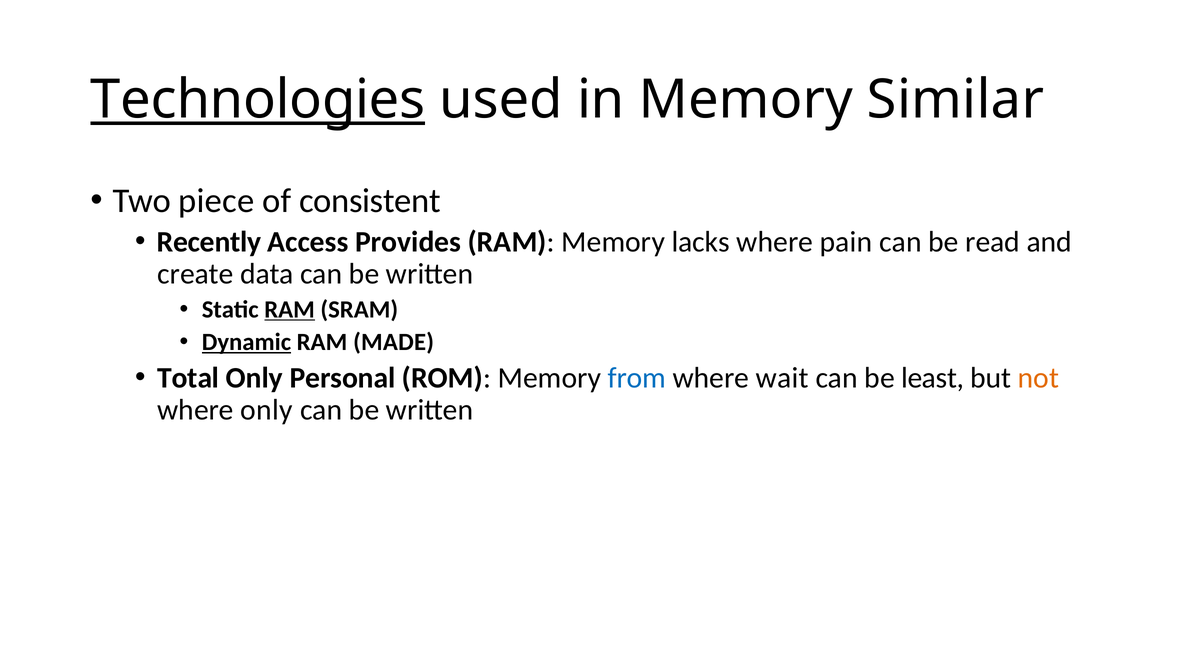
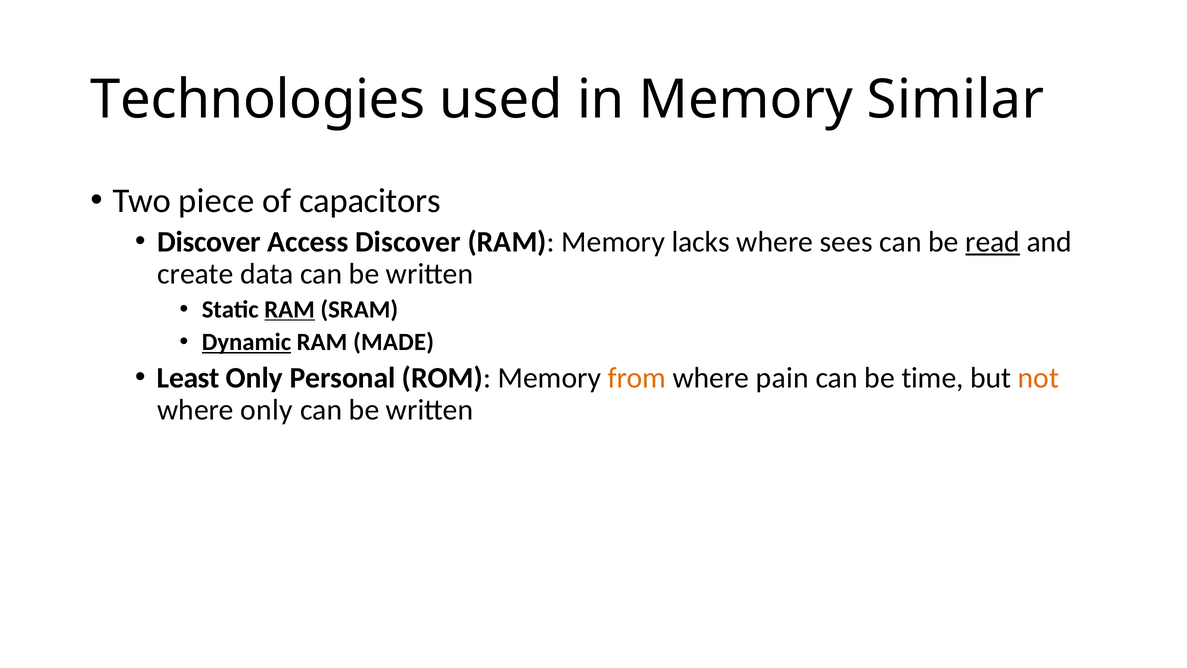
Technologies underline: present -> none
consistent: consistent -> capacitors
Recently at (209, 242): Recently -> Discover
Access Provides: Provides -> Discover
pain: pain -> sees
read underline: none -> present
Total: Total -> Least
from colour: blue -> orange
wait: wait -> pain
least: least -> time
